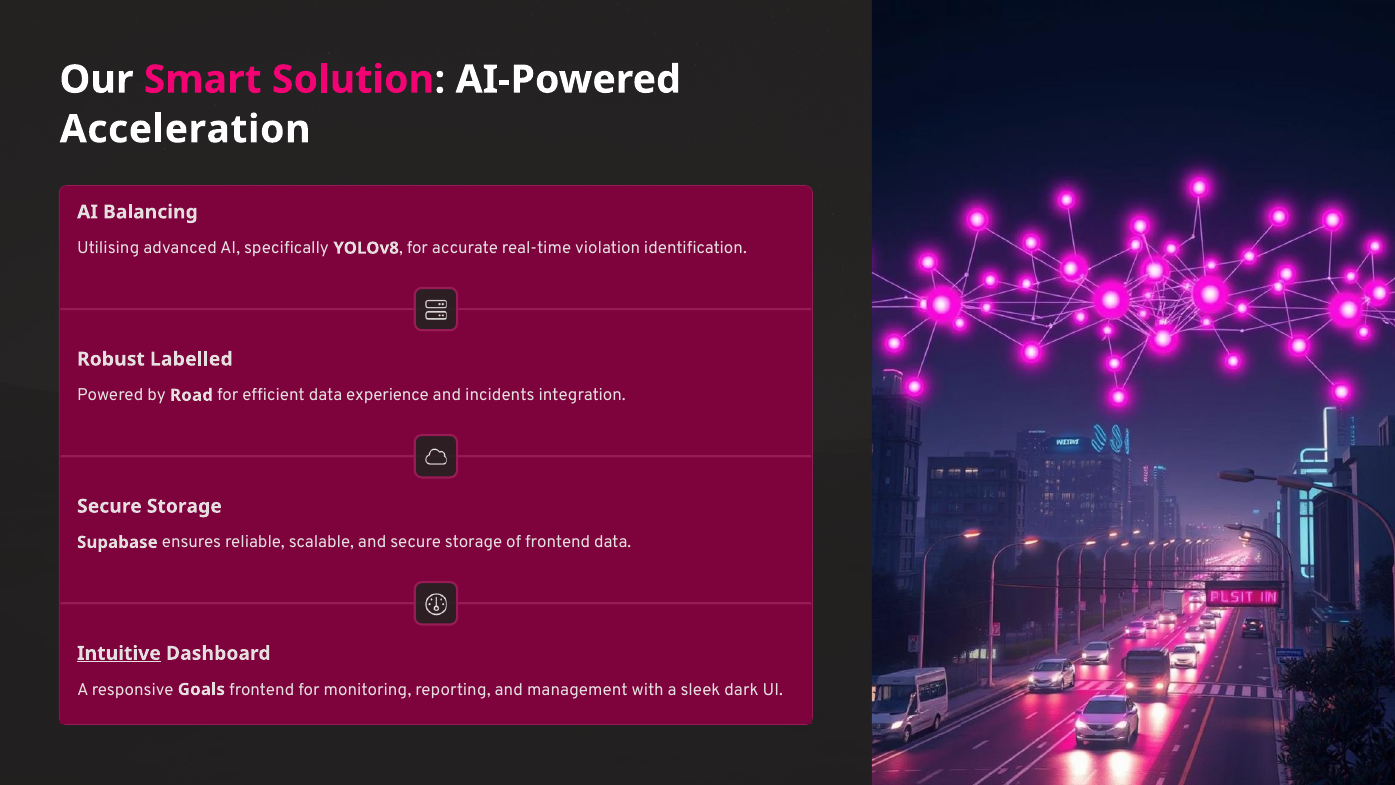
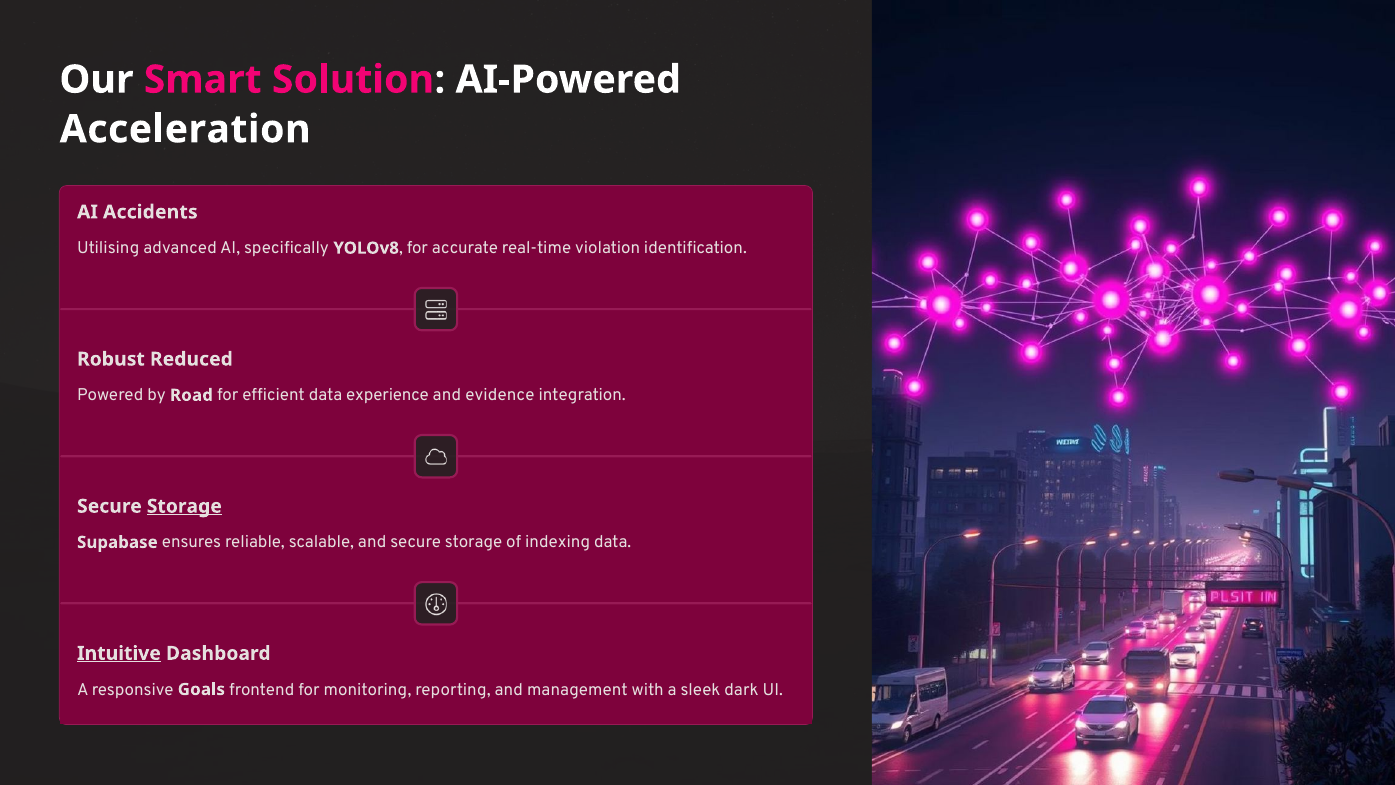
Balancing: Balancing -> Accidents
Labelled: Labelled -> Reduced
incidents: incidents -> evidence
Storage at (184, 506) underline: none -> present
of frontend: frontend -> indexing
